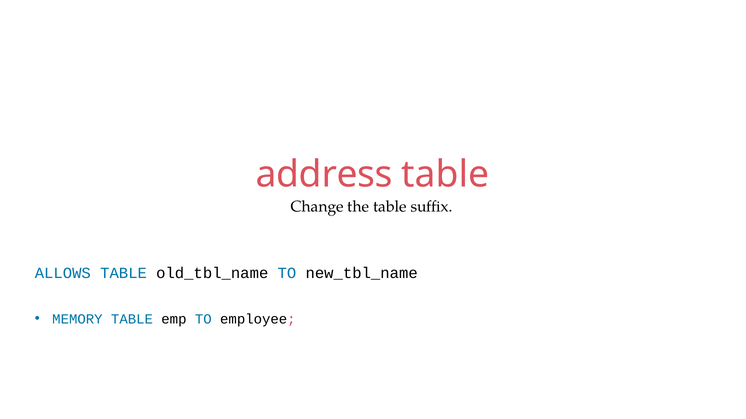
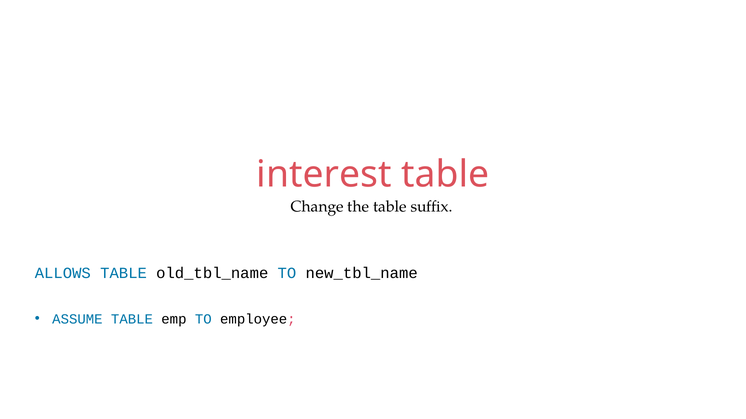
address: address -> interest
MEMORY: MEMORY -> ASSUME
